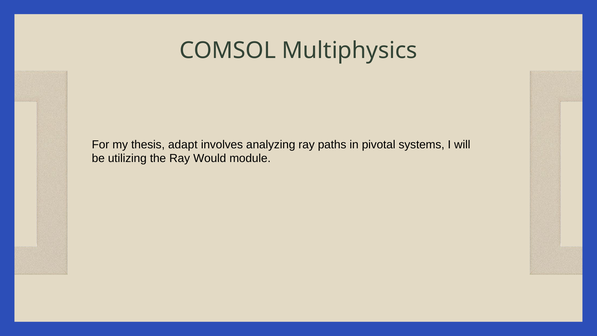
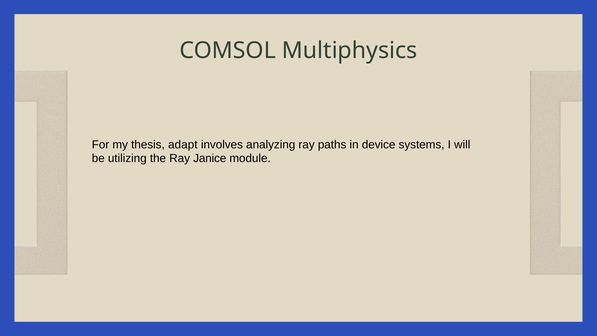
pivotal: pivotal -> device
Would: Would -> Janice
